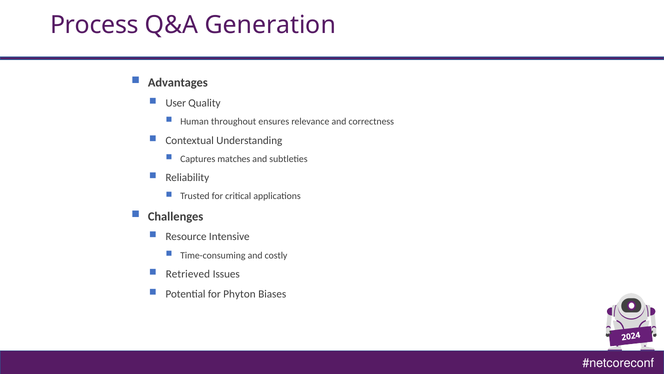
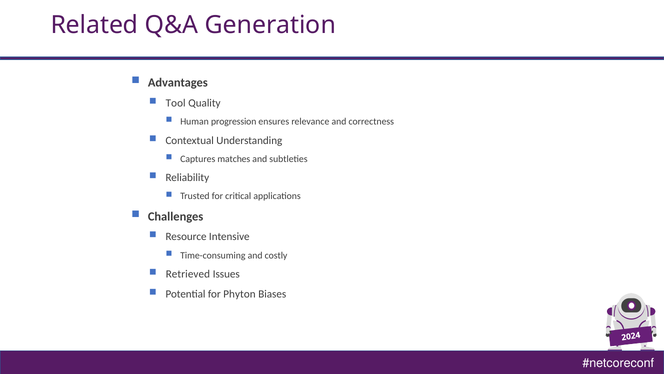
Process: Process -> Related
User: User -> Tool
throughout: throughout -> progression
